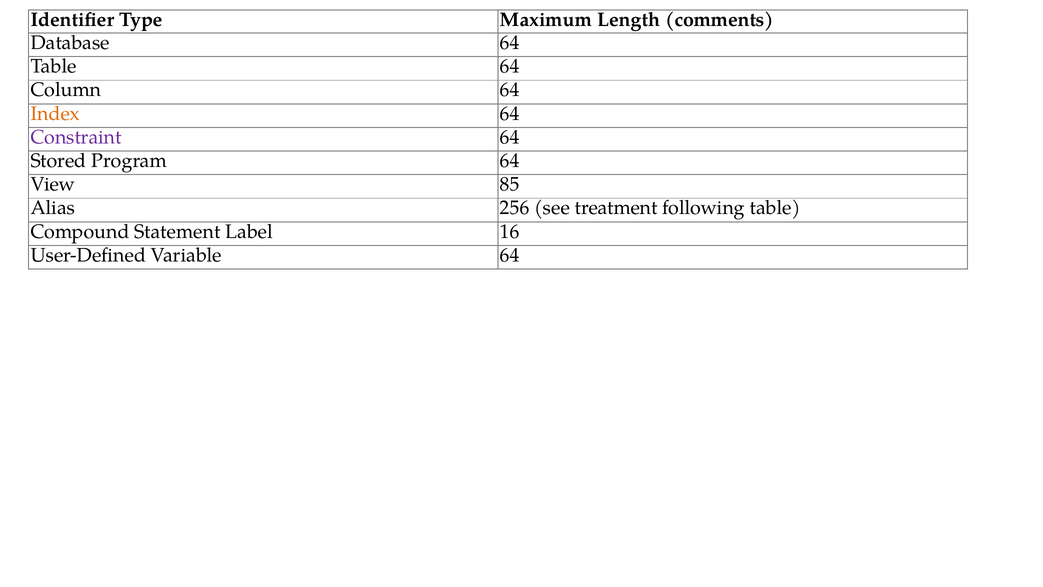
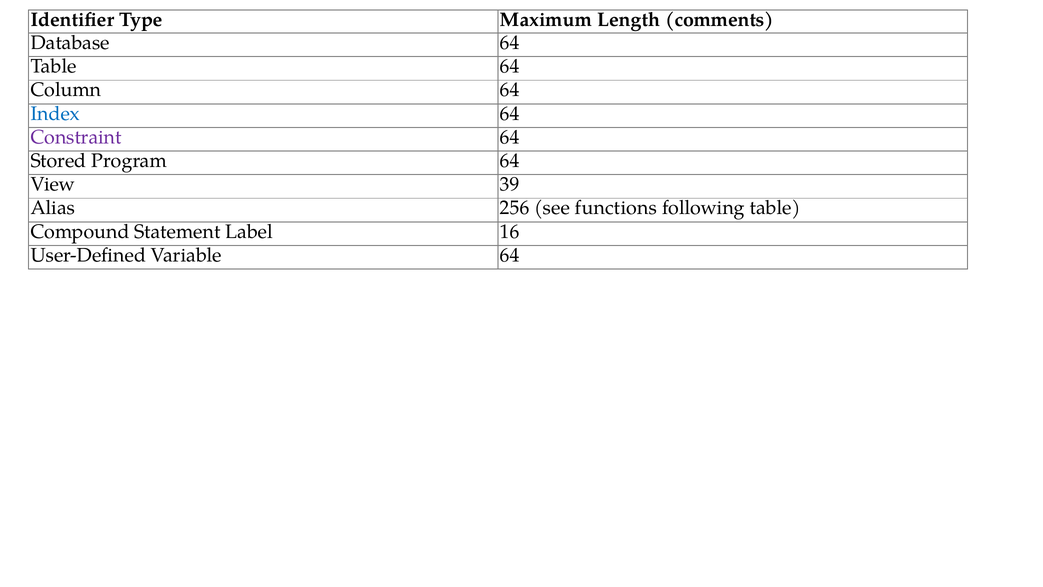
Index colour: orange -> blue
85: 85 -> 39
treatment: treatment -> functions
